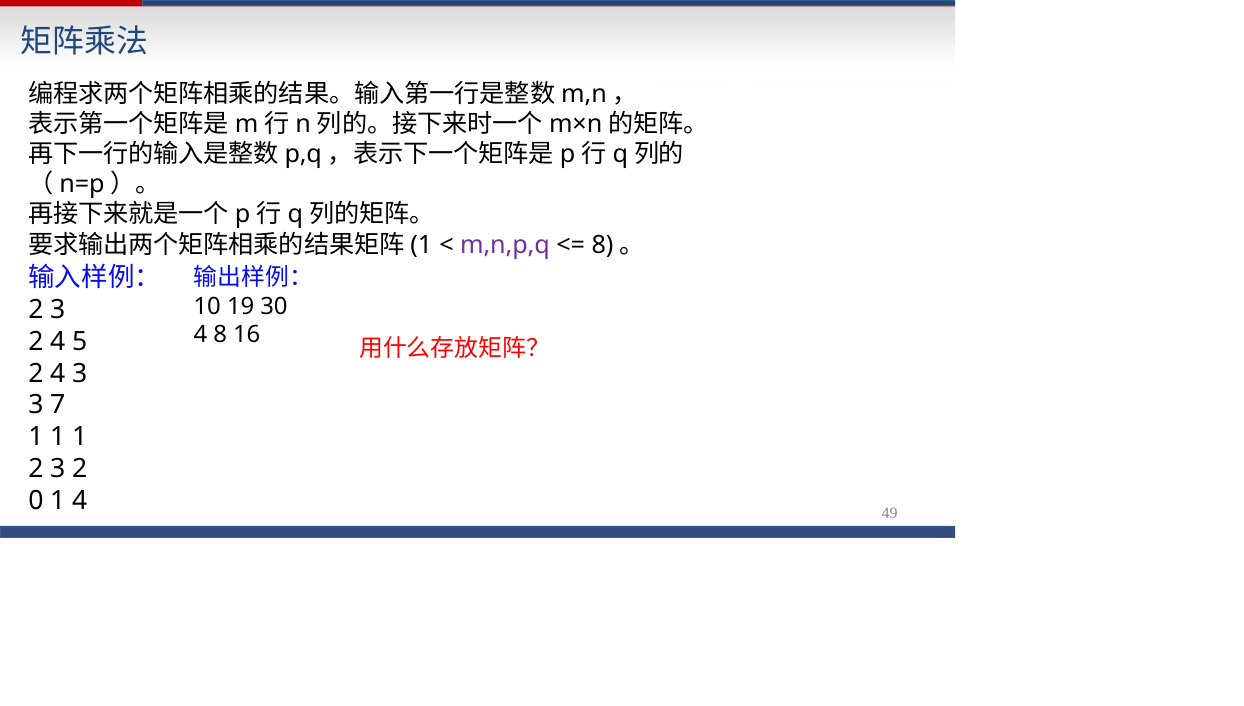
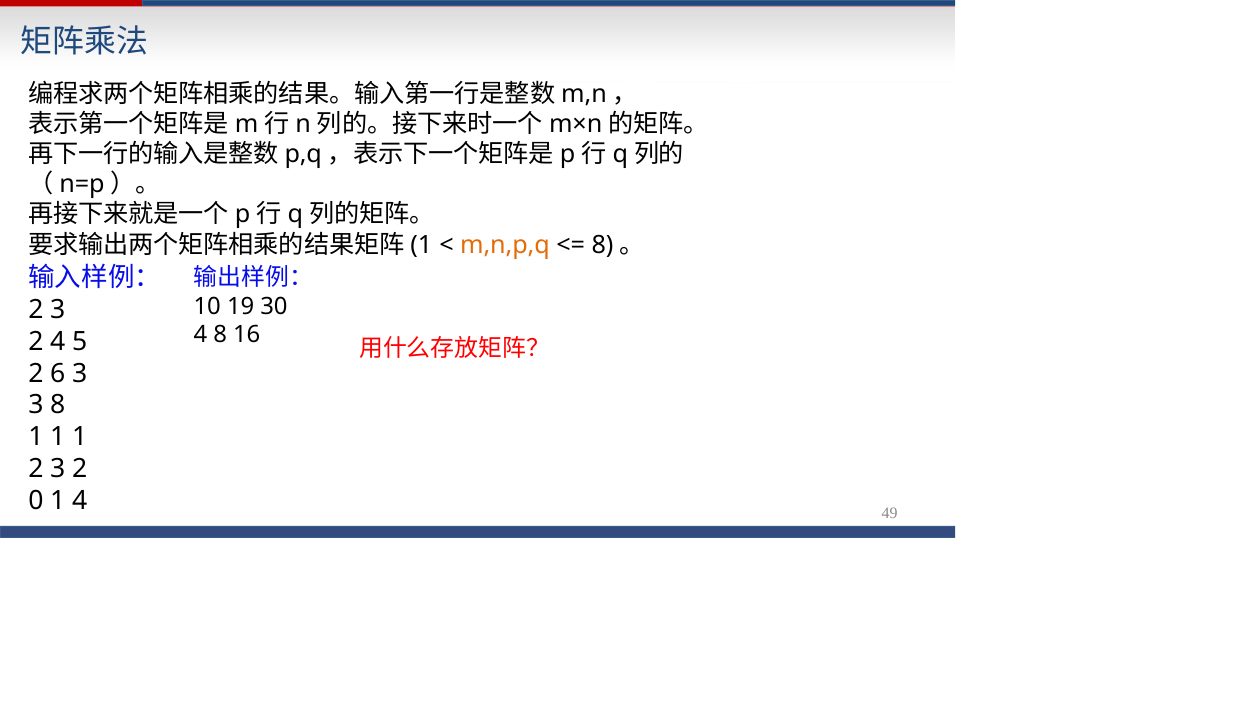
m,n,p,q colour: purple -> orange
4 at (58, 373): 4 -> 6
3 7: 7 -> 8
